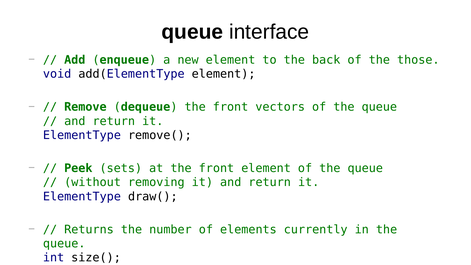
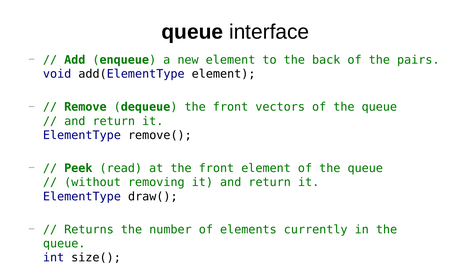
those: those -> pairs
sets: sets -> read
